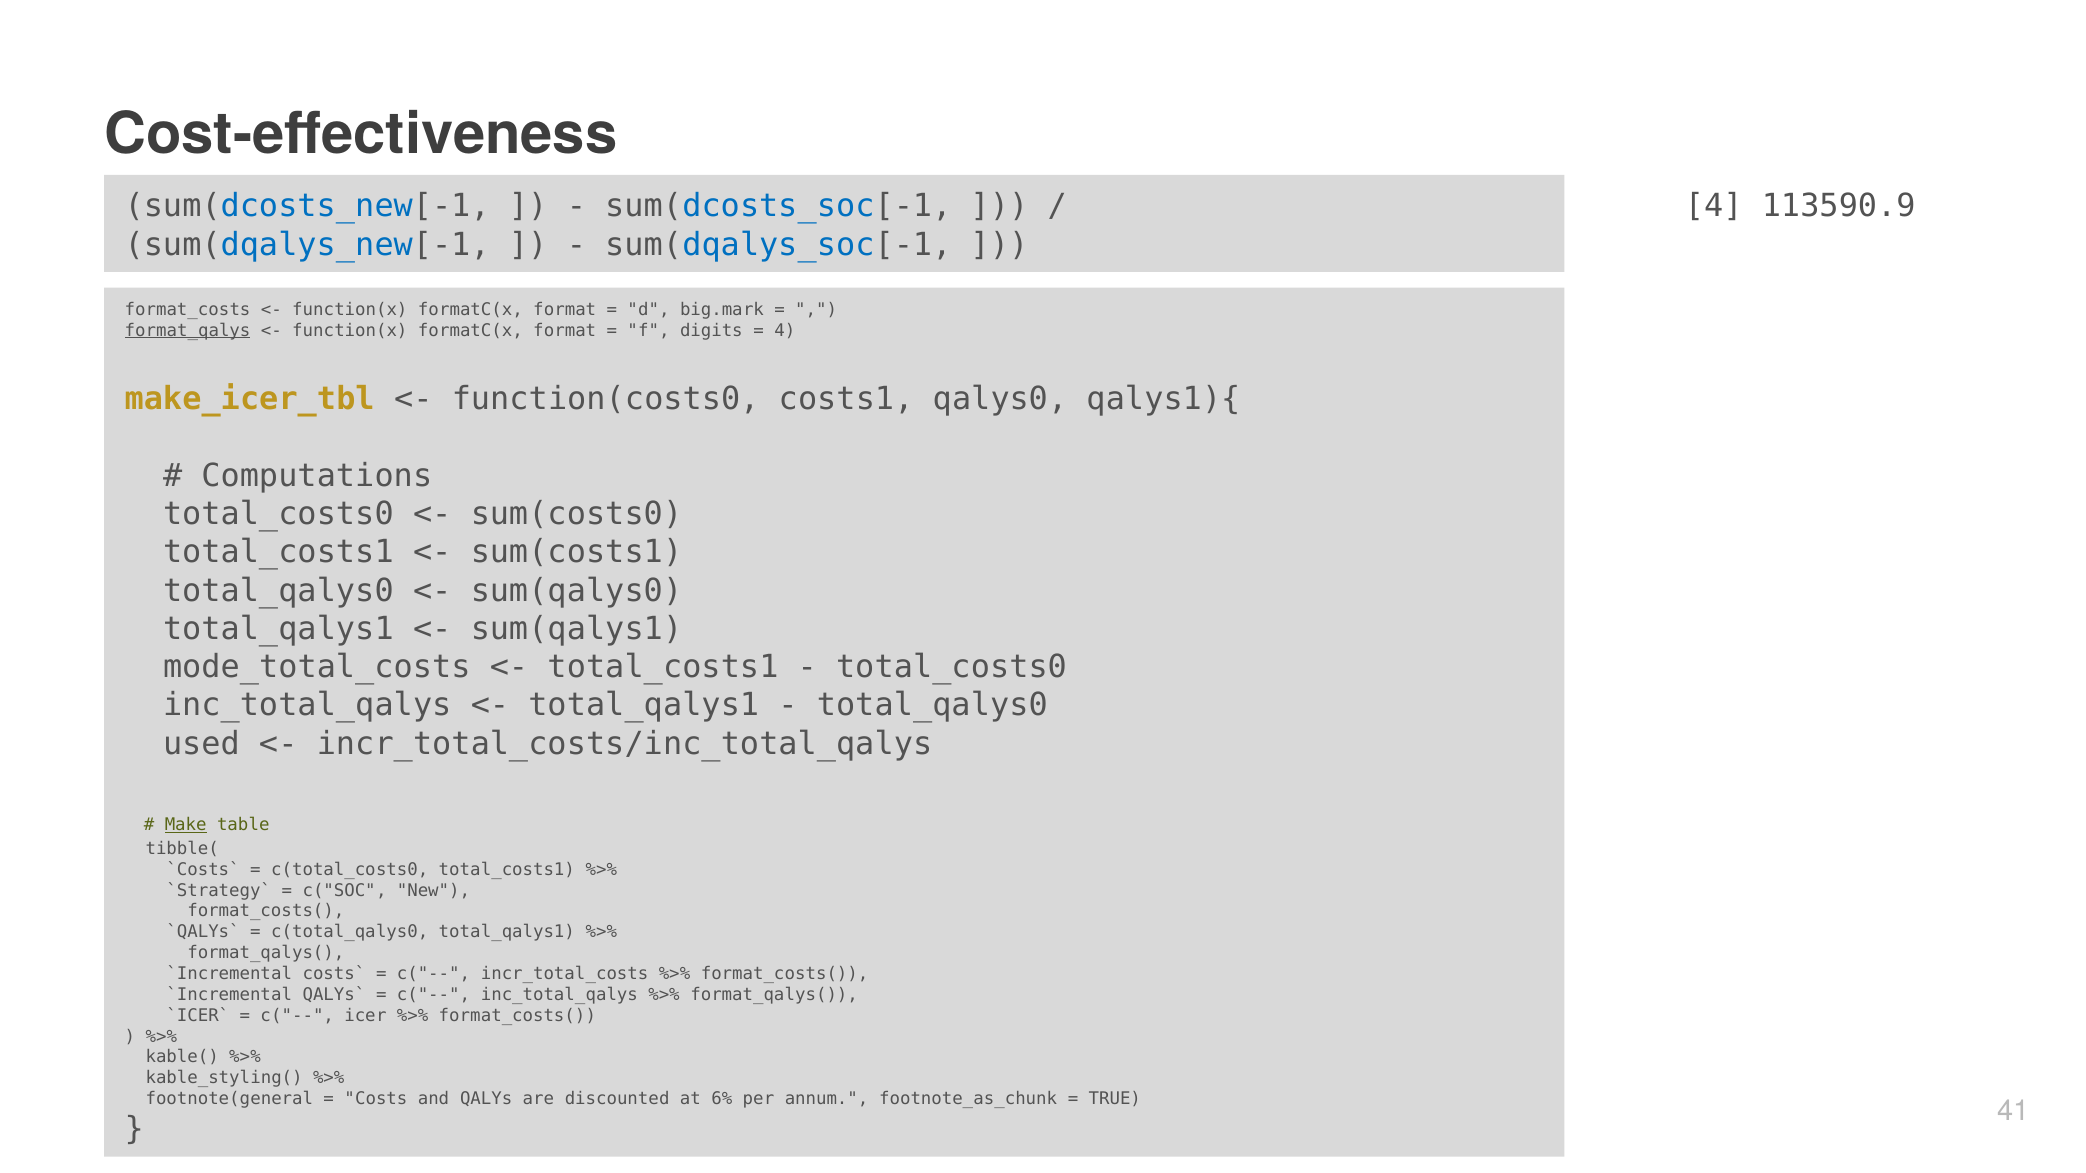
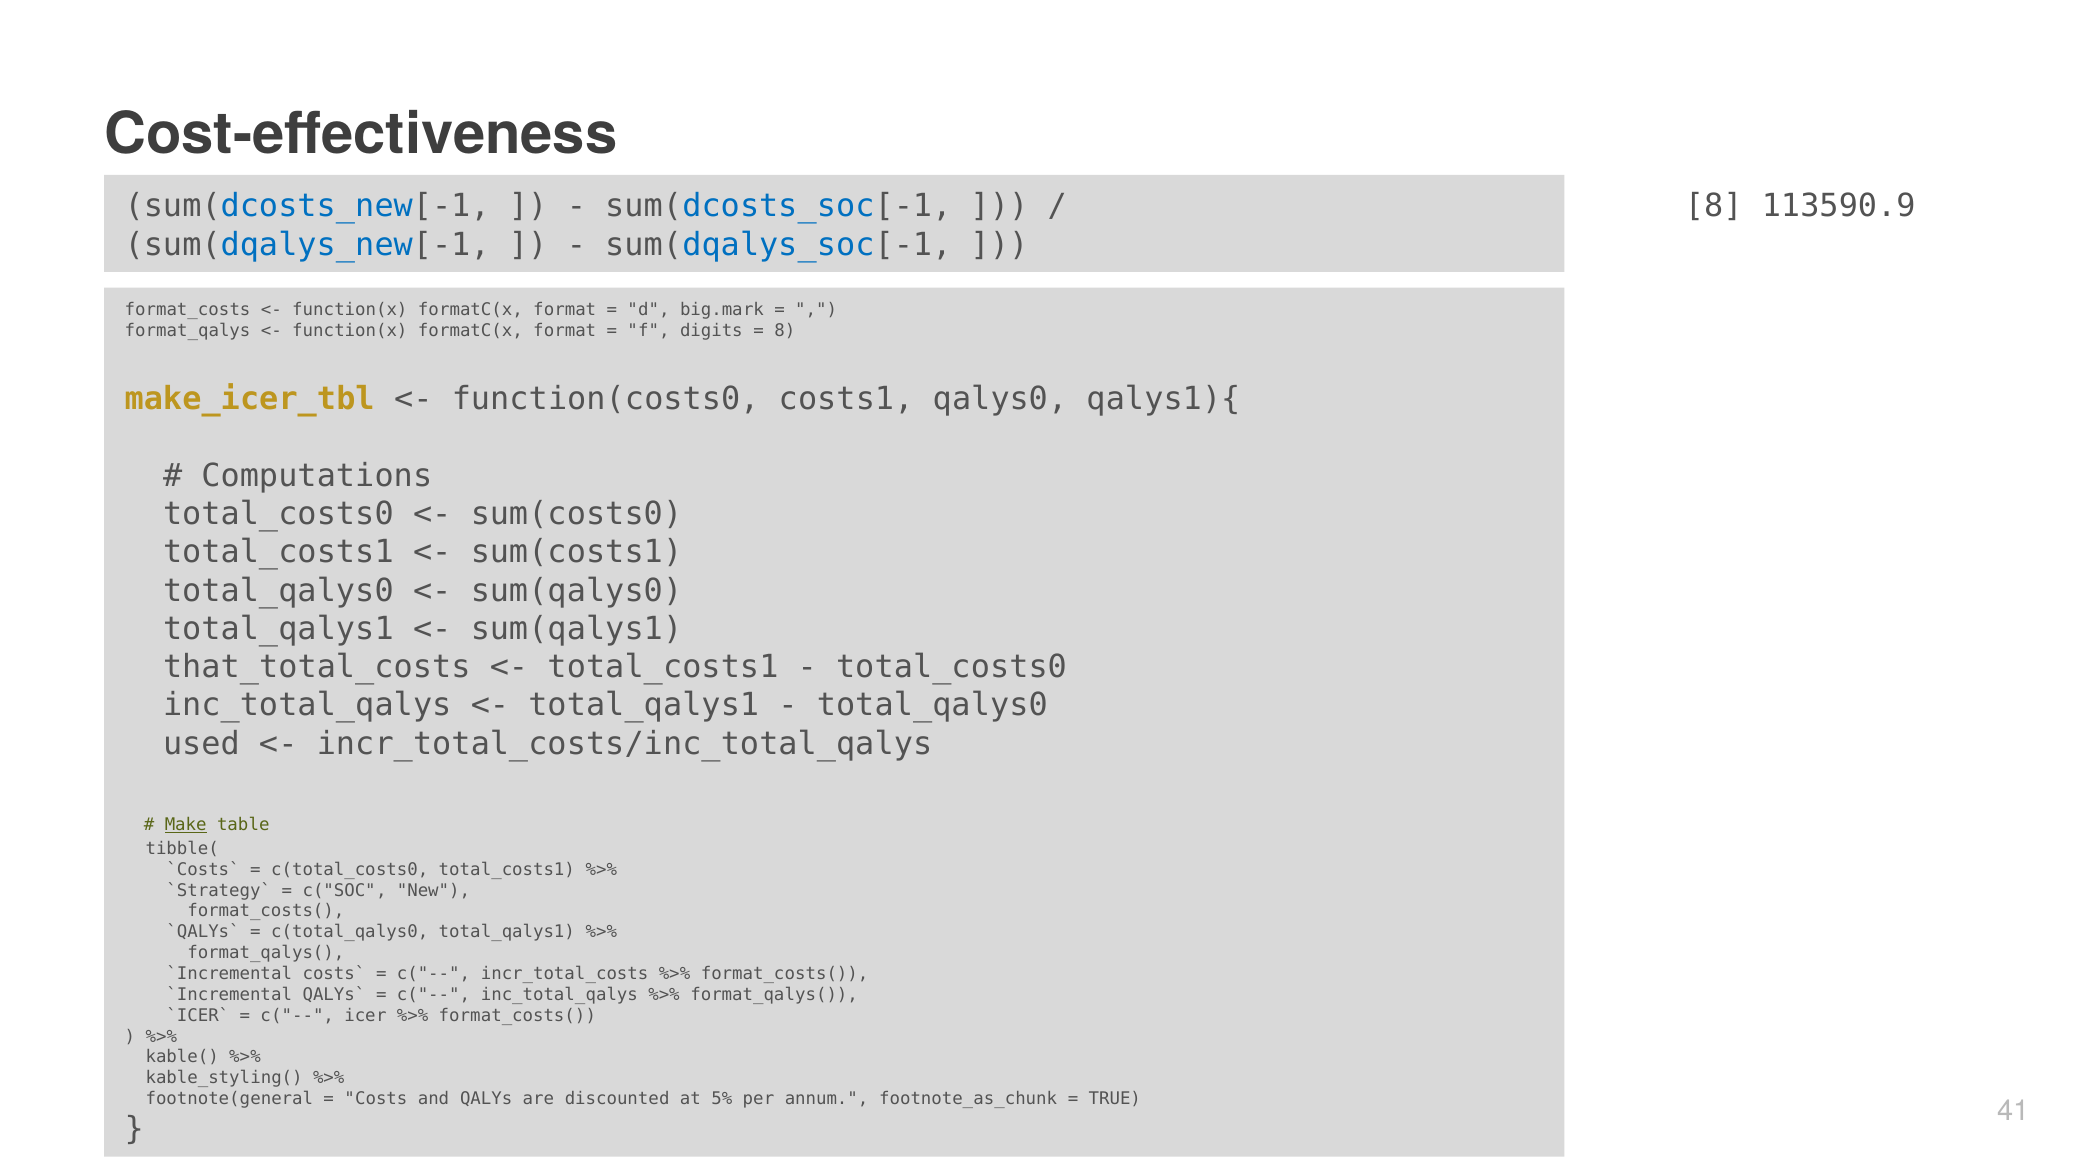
4 at (1714, 207): 4 -> 8
format_qalys underline: present -> none
4 at (785, 331): 4 -> 8
mode_total_costs: mode_total_costs -> that_total_costs
6%: 6% -> 5%
